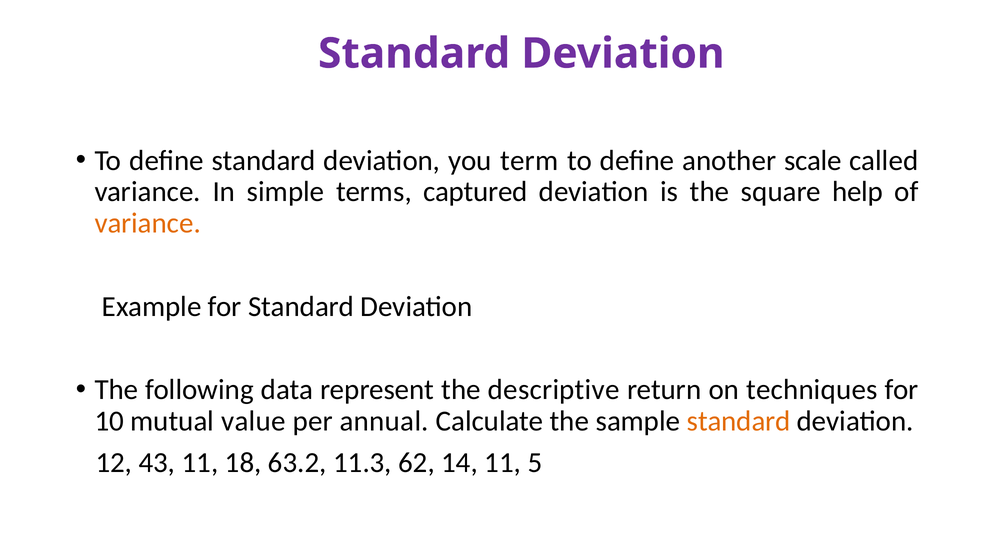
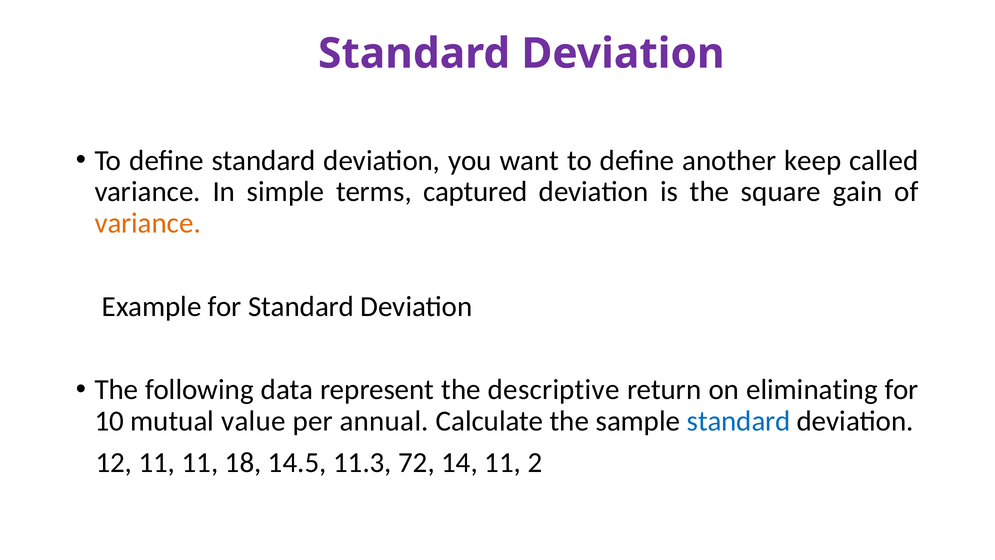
term: term -> want
scale: scale -> keep
help: help -> gain
techniques: techniques -> eliminating
standard at (739, 421) colour: orange -> blue
12 43: 43 -> 11
63.2: 63.2 -> 14.5
62: 62 -> 72
5: 5 -> 2
